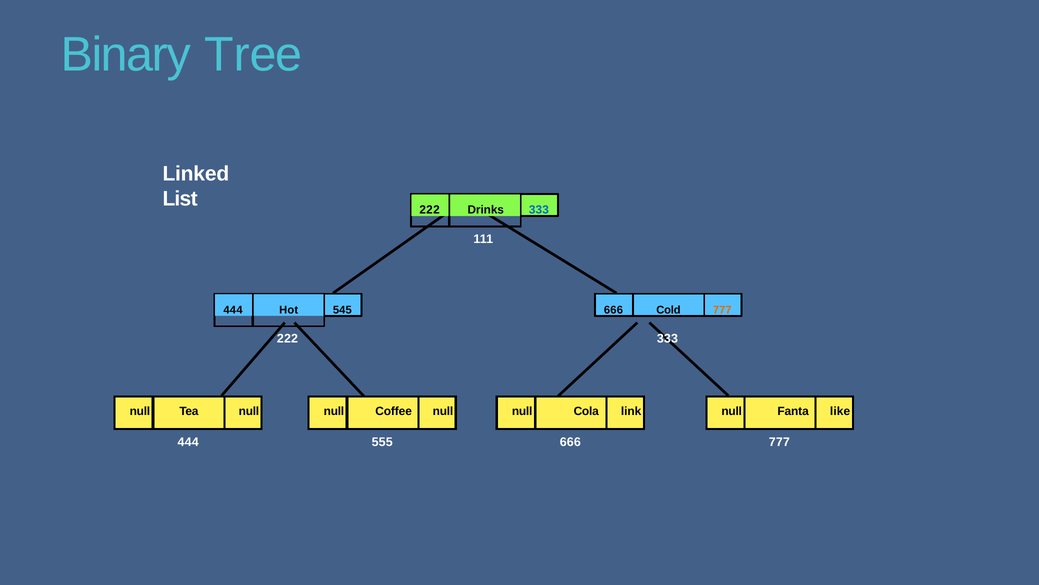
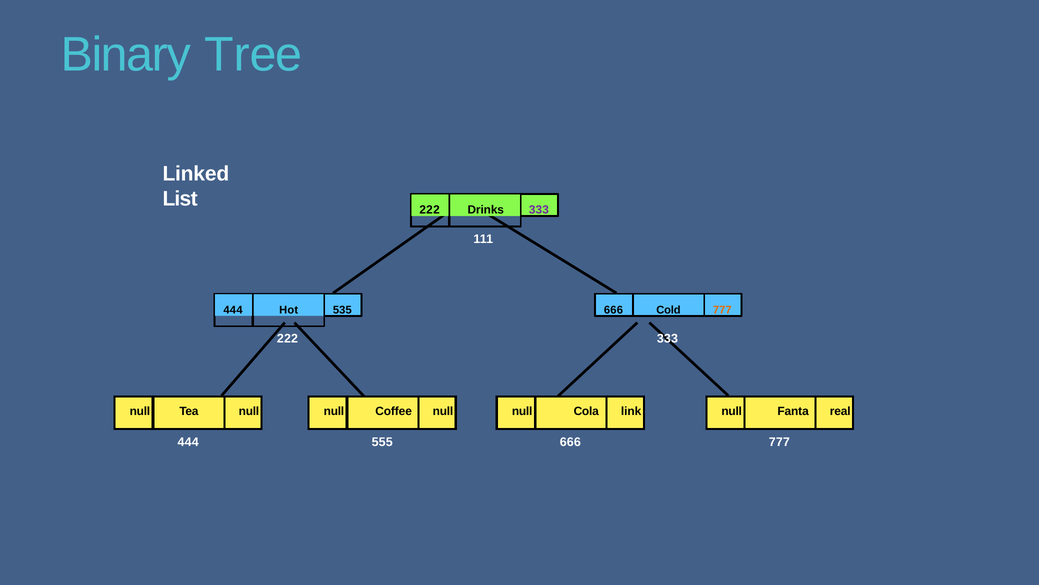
333 at (539, 210) colour: blue -> purple
545: 545 -> 535
like: like -> real
